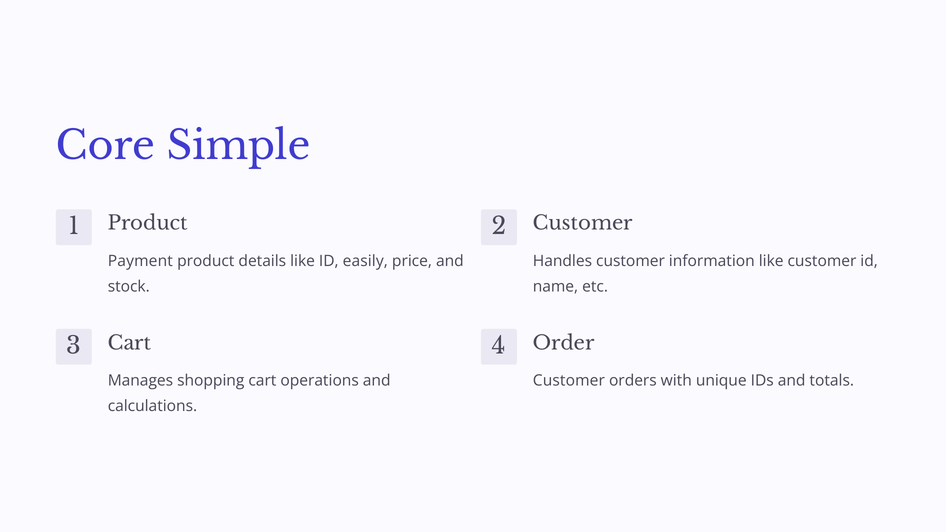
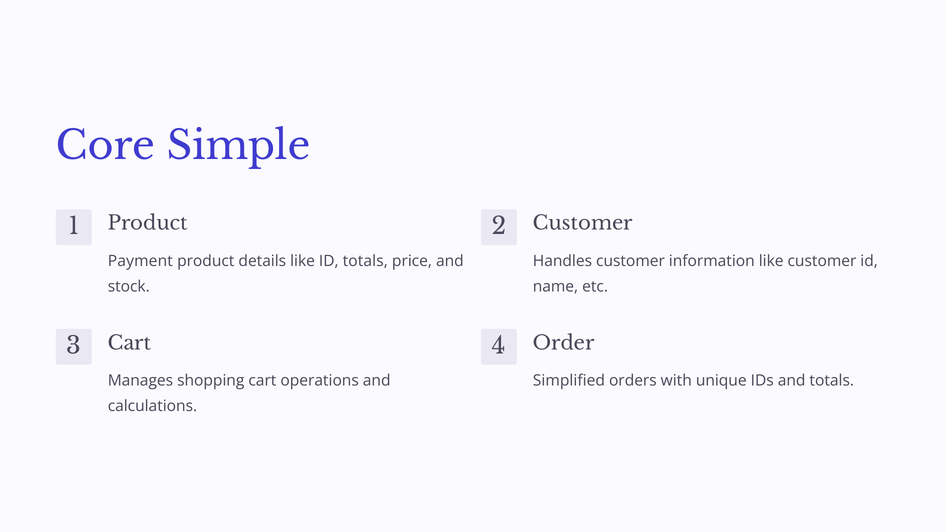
ID easily: easily -> totals
Customer at (569, 381): Customer -> Simplified
